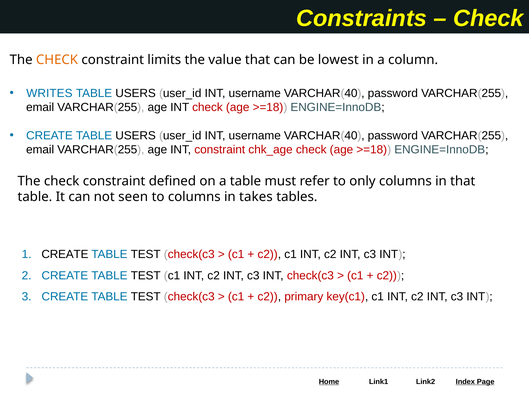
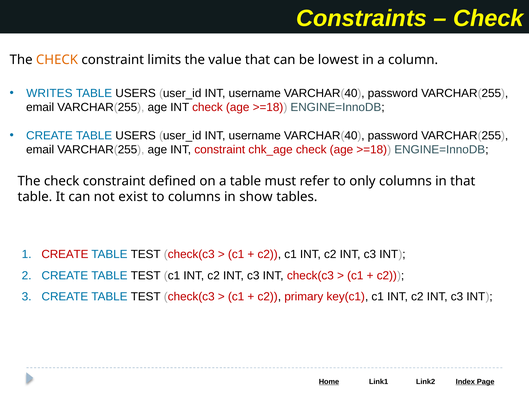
seen: seen -> exist
takes: takes -> show
CREATE at (65, 254) colour: black -> red
